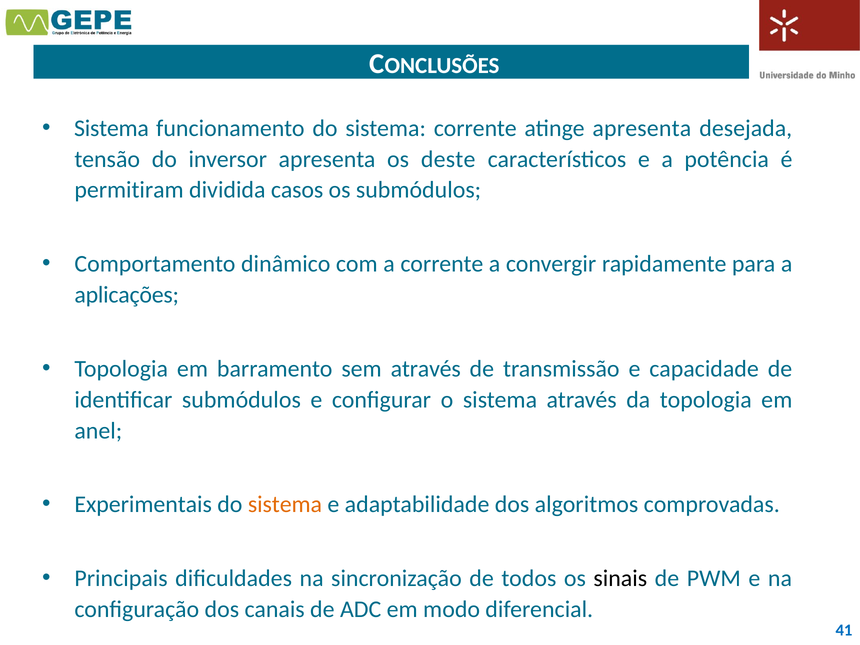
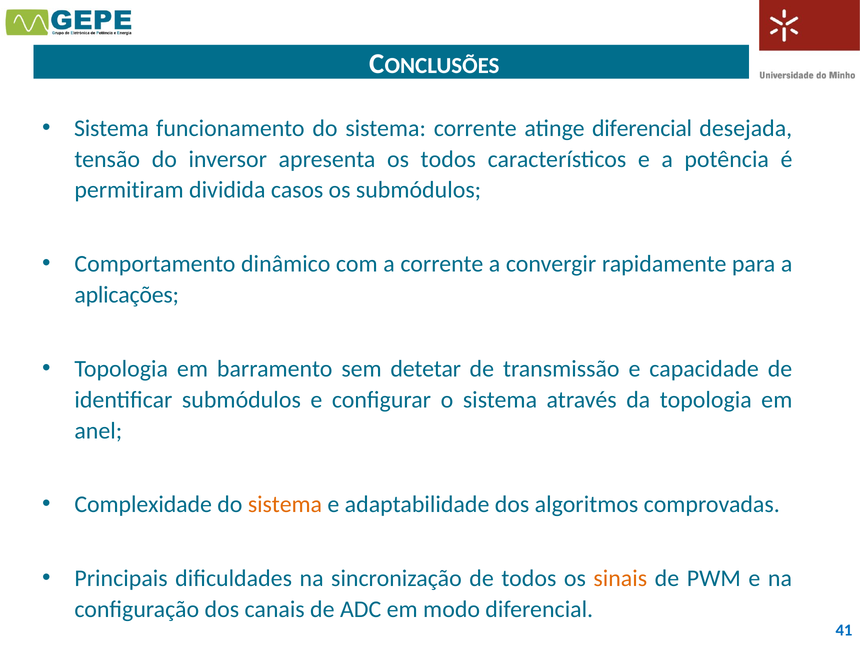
atinge apresenta: apresenta -> diferencial
os deste: deste -> todos
sem através: através -> detetar
Experimentais: Experimentais -> Complexidade
sinais colour: black -> orange
